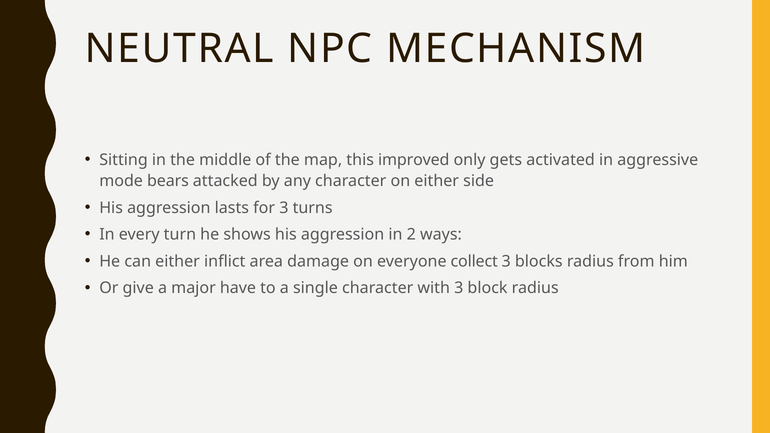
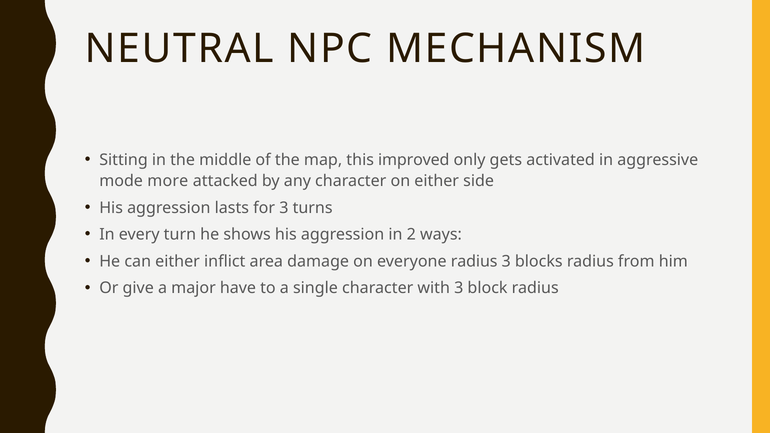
bears: bears -> more
everyone collect: collect -> radius
